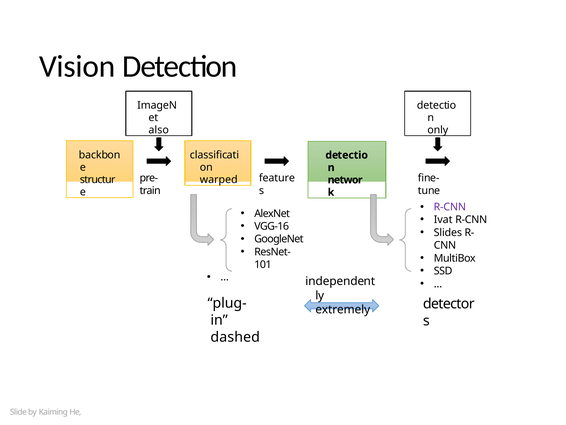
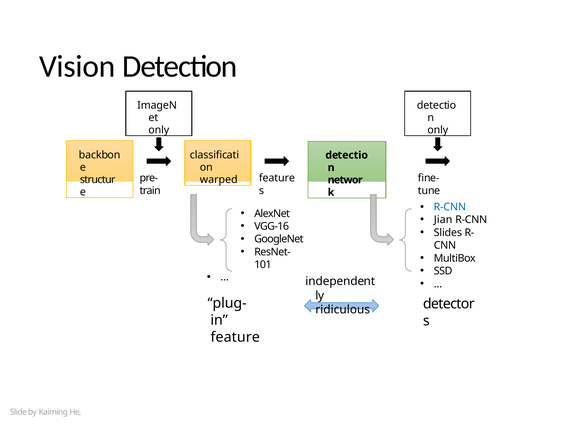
also at (159, 130): also -> only
R-CNN at (450, 207) colour: purple -> blue
Ivat: Ivat -> Jian
extremely: extremely -> ridiculous
dashed at (235, 337): dashed -> feature
